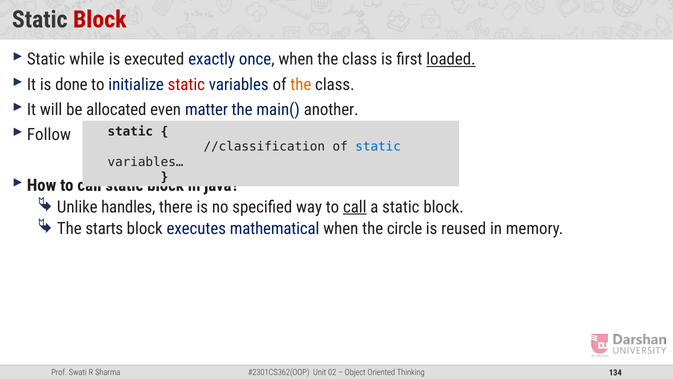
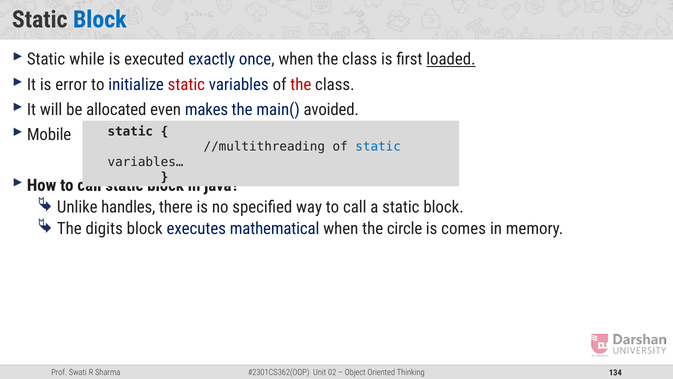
Block at (100, 19) colour: red -> blue
done: done -> error
the at (301, 84) colour: orange -> red
matter: matter -> makes
another: another -> avoided
Follow: Follow -> Mobile
//classification: //classification -> //multithreading
call at (355, 207) underline: present -> none
starts: starts -> digits
reused: reused -> comes
